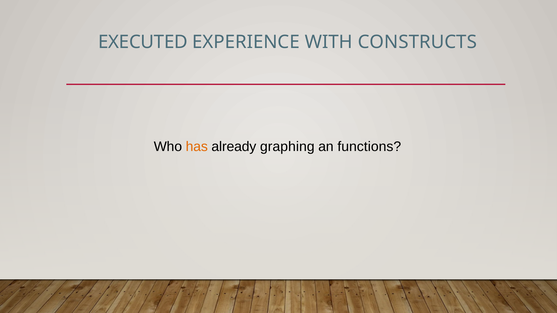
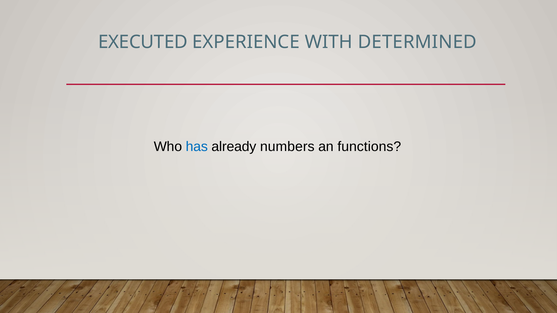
CONSTRUCTS: CONSTRUCTS -> DETERMINED
has colour: orange -> blue
graphing: graphing -> numbers
